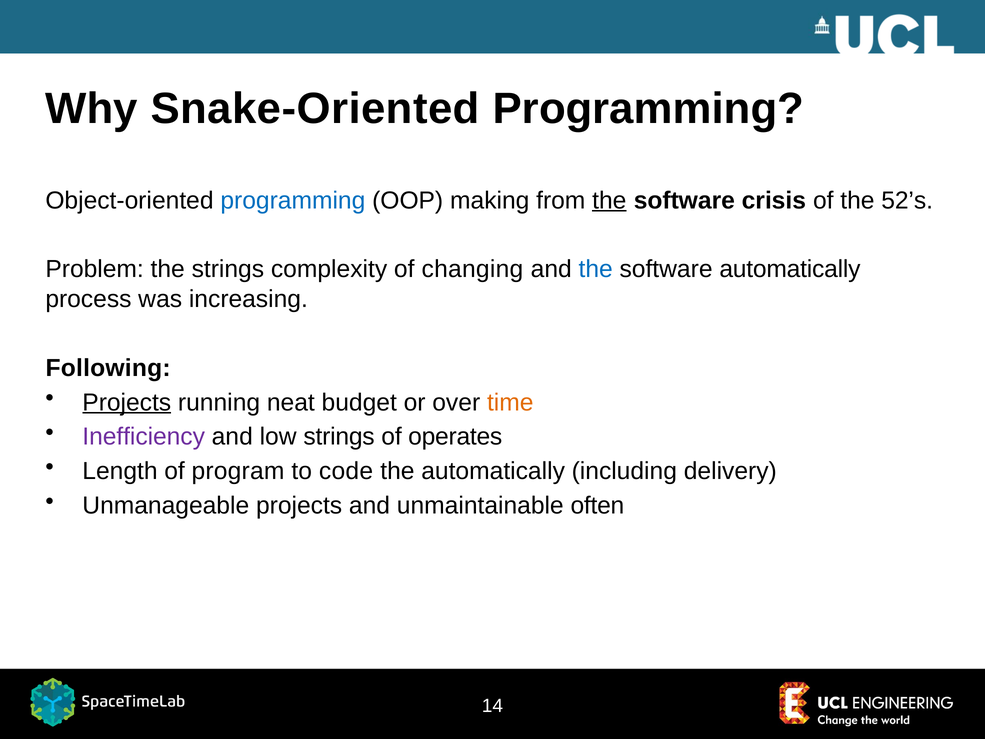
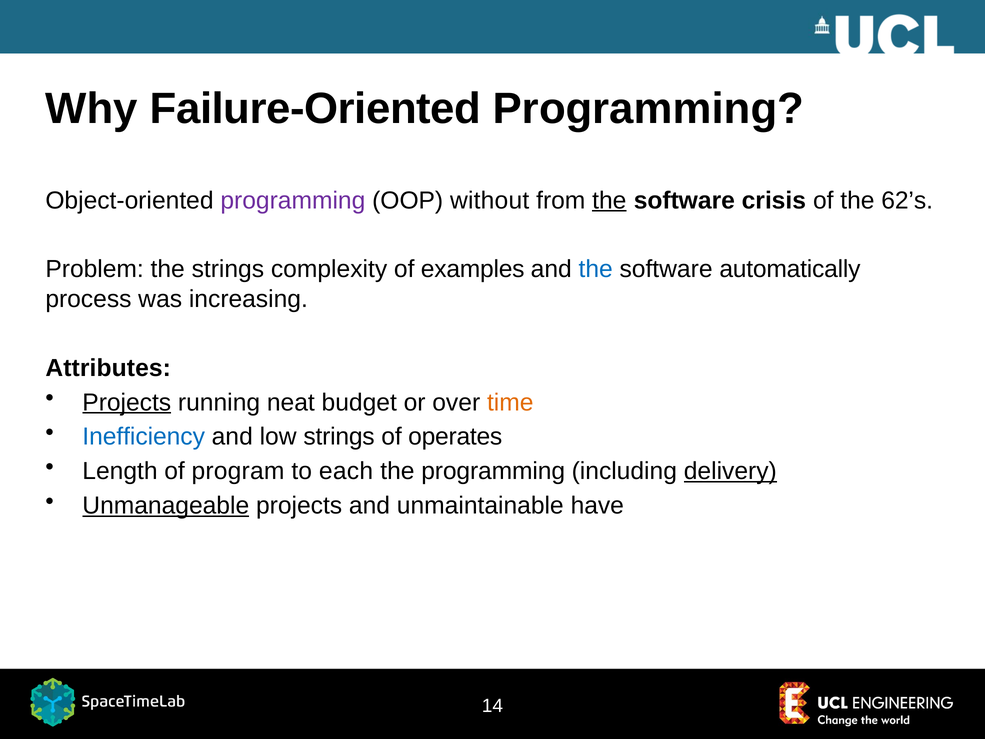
Snake-Oriented: Snake-Oriented -> Failure-Oriented
programming at (293, 200) colour: blue -> purple
making: making -> without
52’s: 52’s -> 62’s
changing: changing -> examples
Following: Following -> Attributes
Inefficiency colour: purple -> blue
code: code -> each
the automatically: automatically -> programming
delivery underline: none -> present
Unmanageable underline: none -> present
often: often -> have
